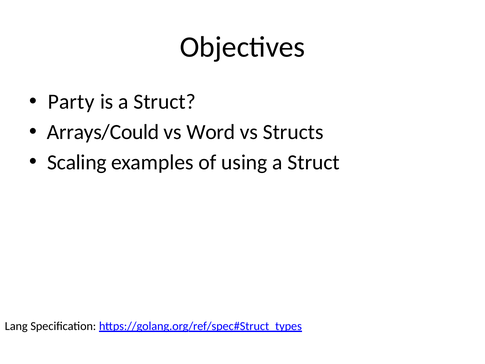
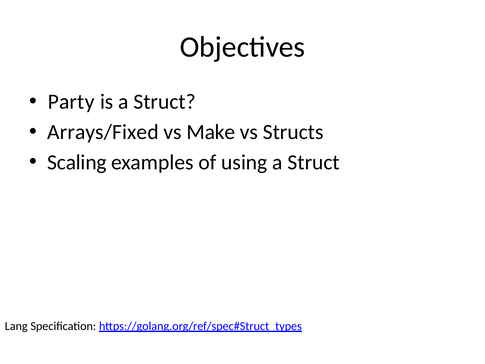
Arrays/Could: Arrays/Could -> Arrays/Fixed
Word: Word -> Make
